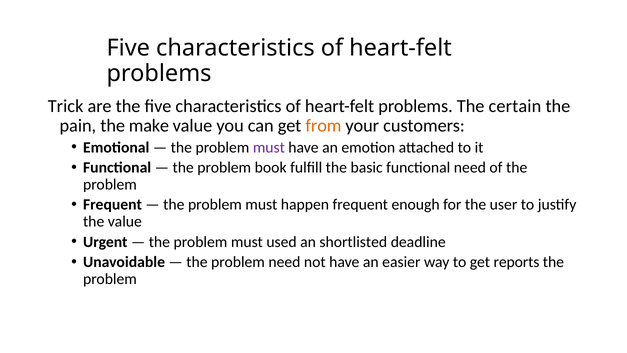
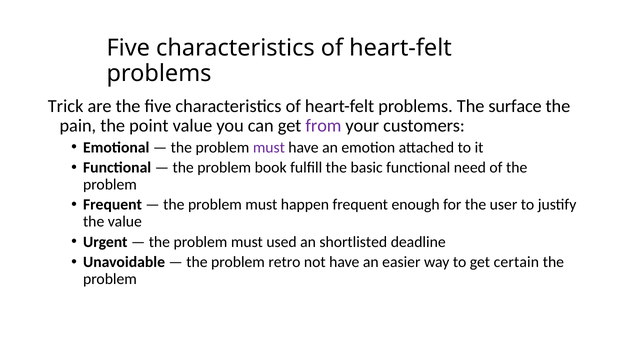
certain: certain -> surface
make: make -> point
from colour: orange -> purple
problem need: need -> retro
reports: reports -> certain
